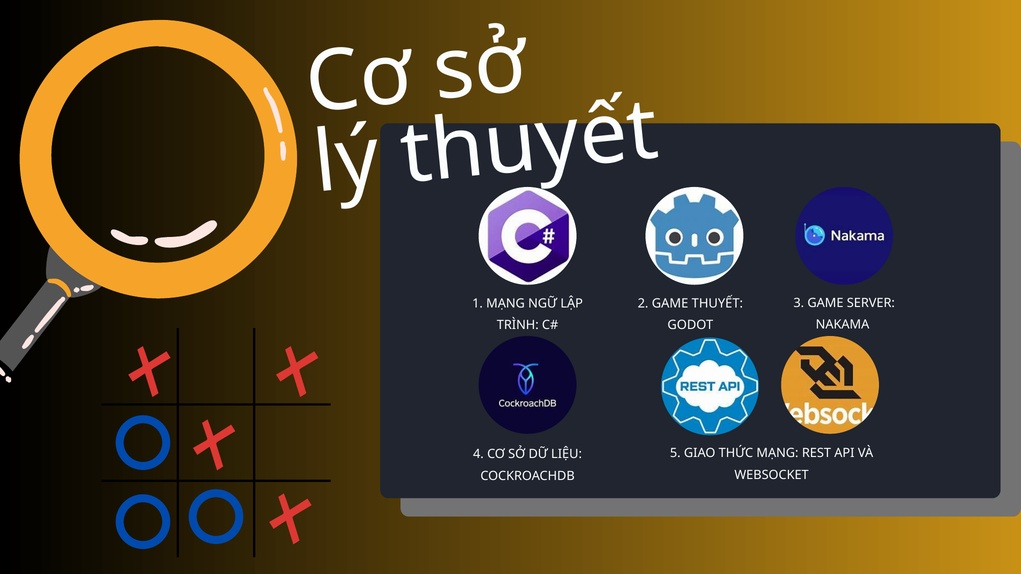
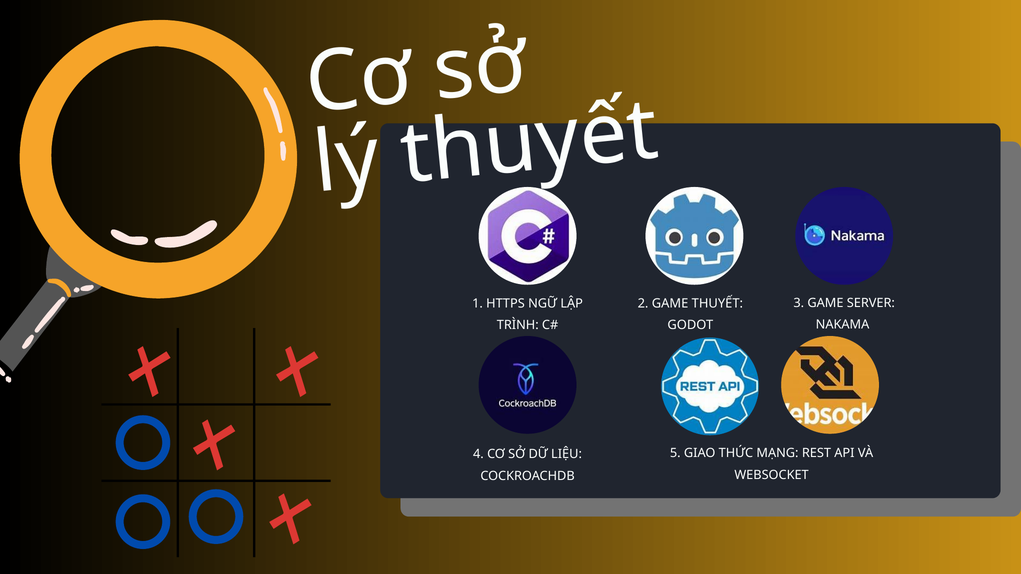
1 MẠNG: MẠNG -> HTTPS
